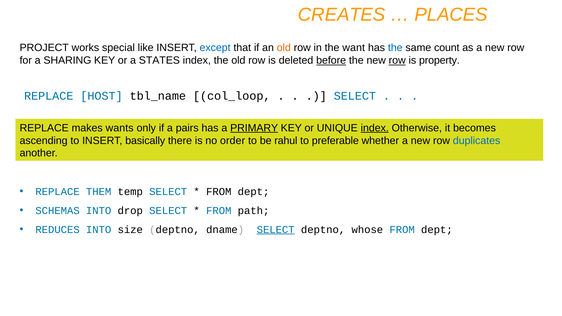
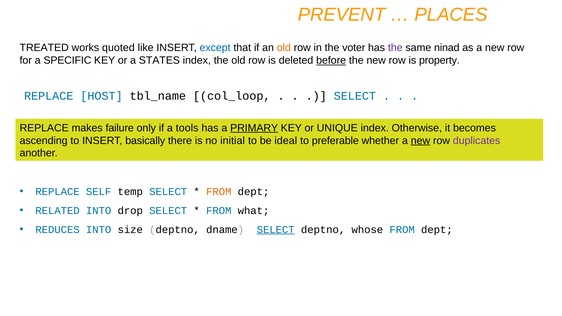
CREATES: CREATES -> PREVENT
PROJECT: PROJECT -> TREATED
special: special -> quoted
want: want -> voter
the at (395, 48) colour: blue -> purple
count: count -> ninad
SHARING: SHARING -> SPECIFIC
row at (397, 60) underline: present -> none
wants: wants -> failure
pairs: pairs -> tools
index at (375, 128) underline: present -> none
order: order -> initial
rahul: rahul -> ideal
new at (420, 141) underline: none -> present
duplicates colour: blue -> purple
THEM: THEM -> SELF
FROM at (219, 192) colour: black -> orange
SCHEMAS: SCHEMAS -> RELATED
path: path -> what
